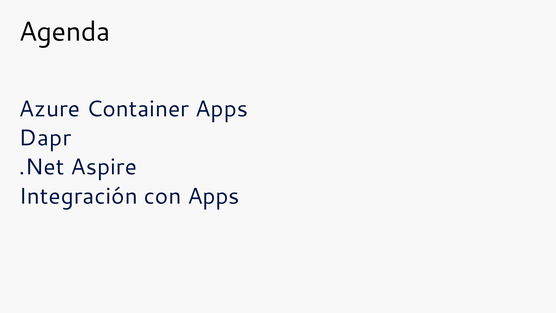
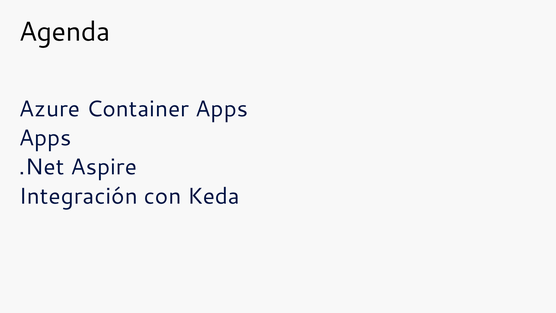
Dapr at (45, 138): Dapr -> Apps
con Apps: Apps -> Keda
